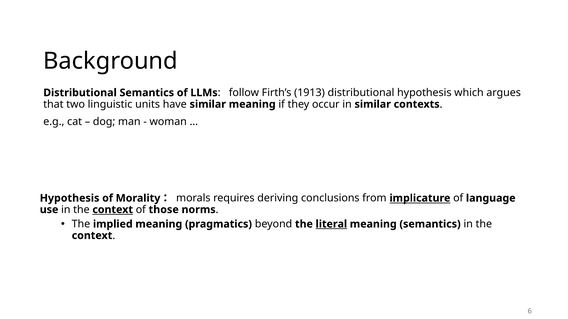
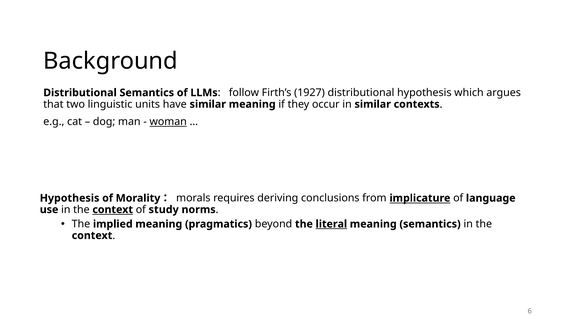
1913: 1913 -> 1927
woman underline: none -> present
those: those -> study
